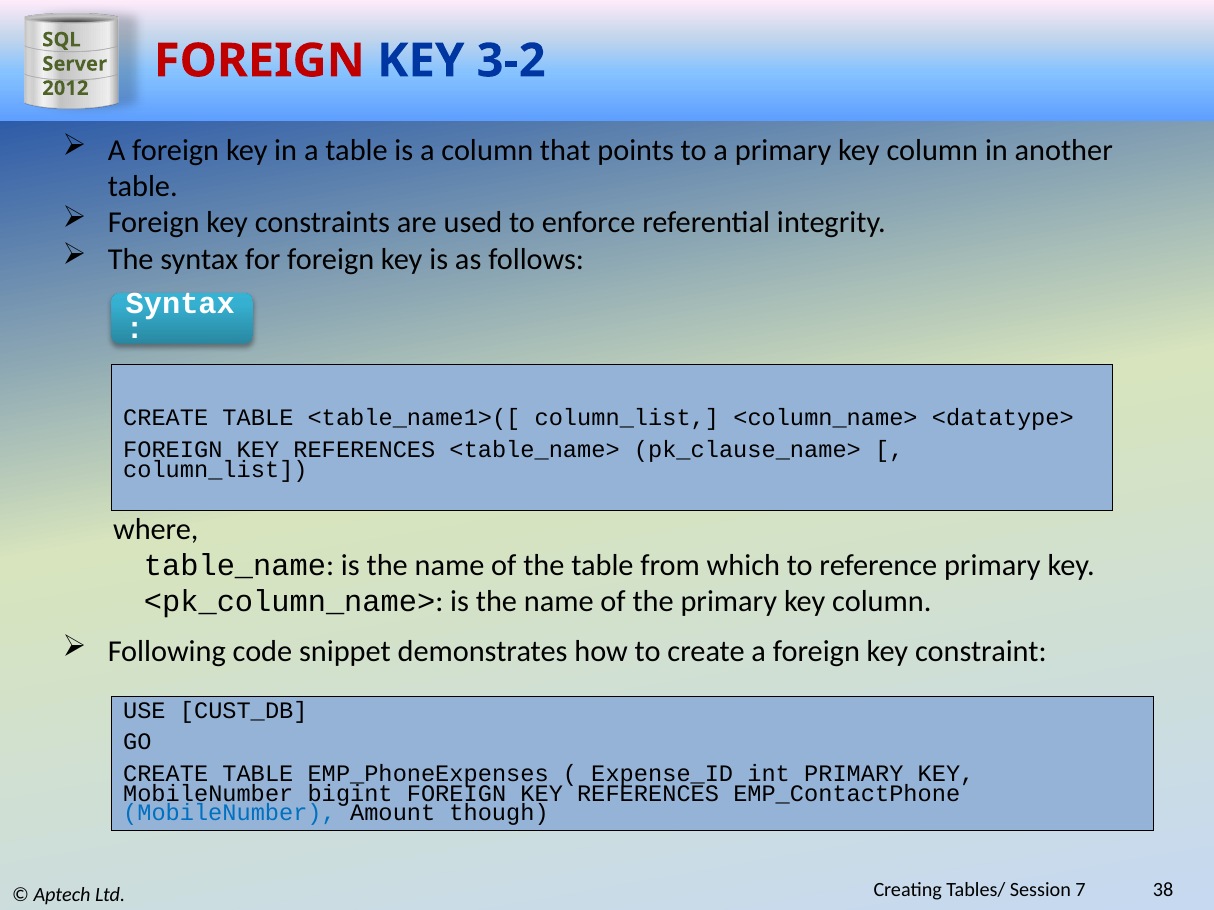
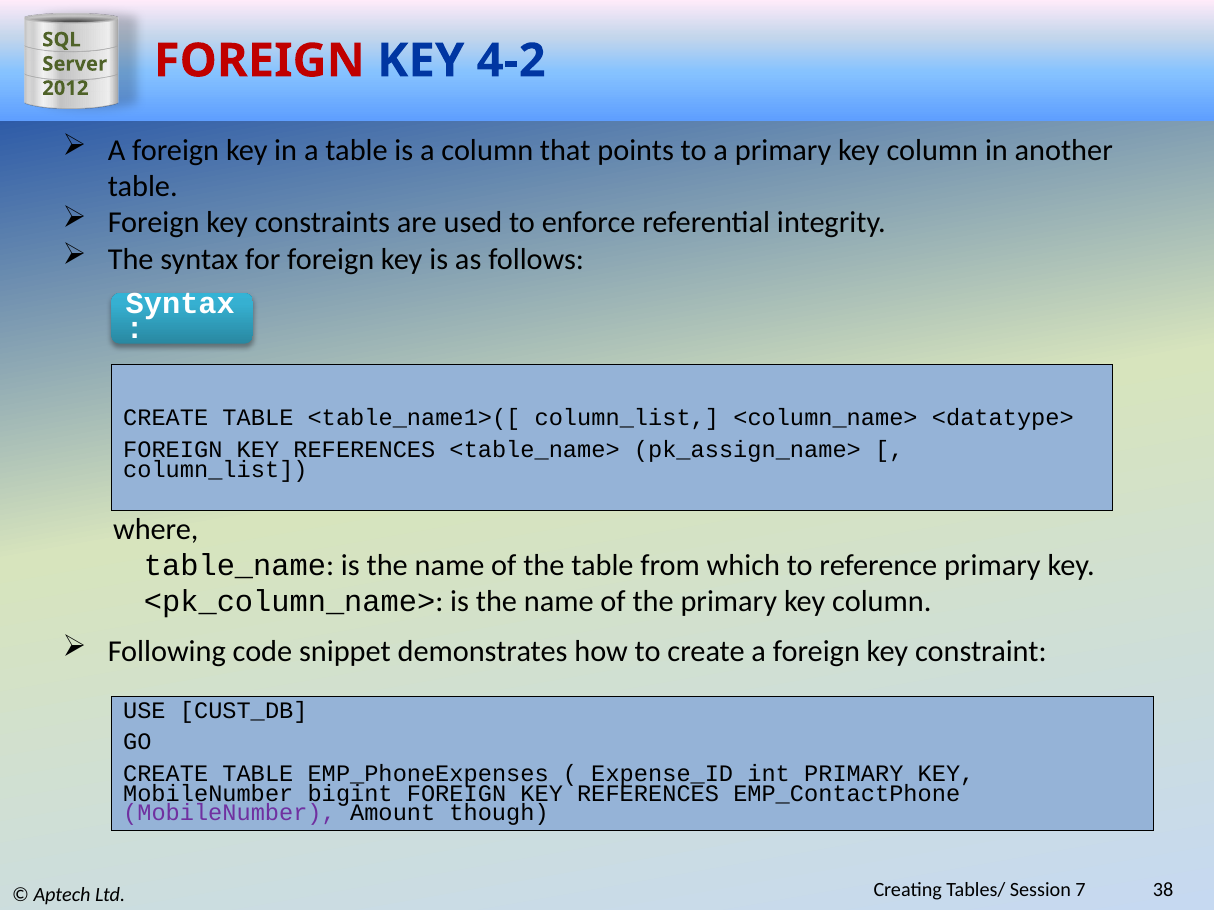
3-2: 3-2 -> 4-2
pk_clause_name>: pk_clause_name> -> pk_assign_name>
MobileNumber at (229, 814) colour: blue -> purple
